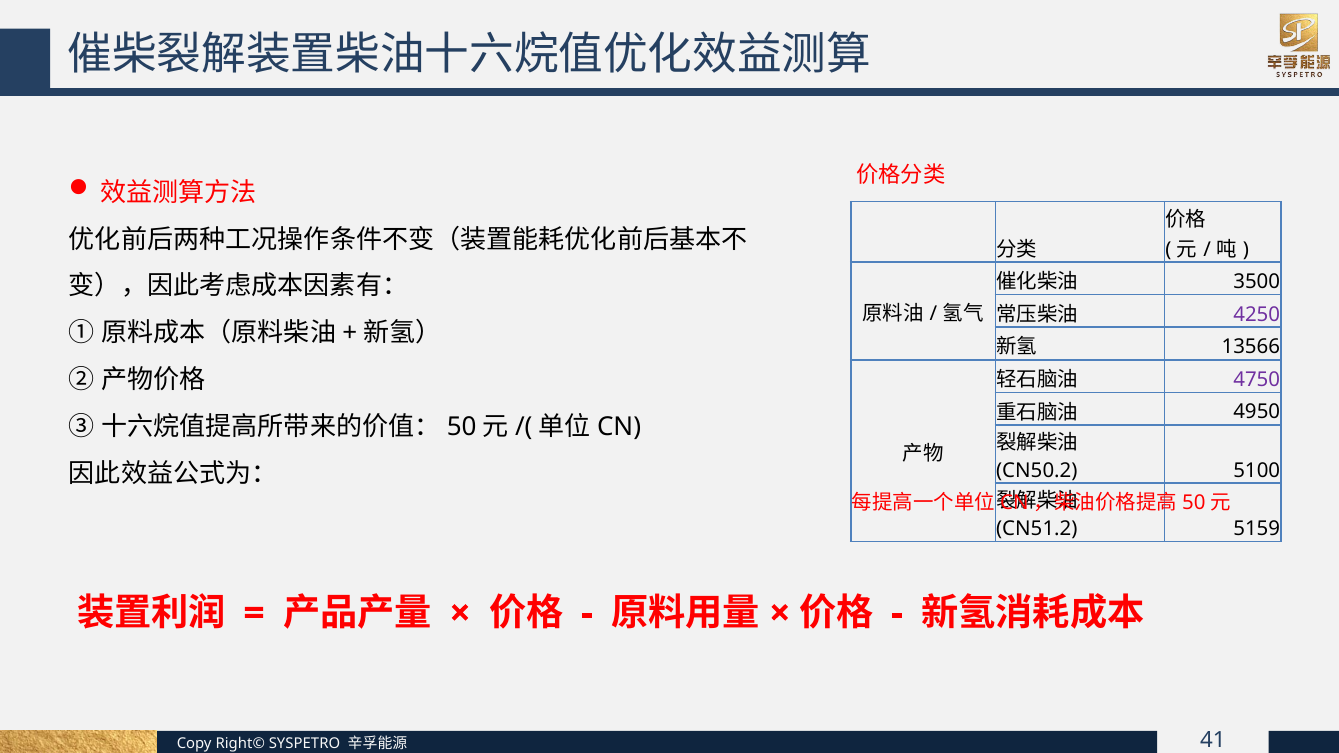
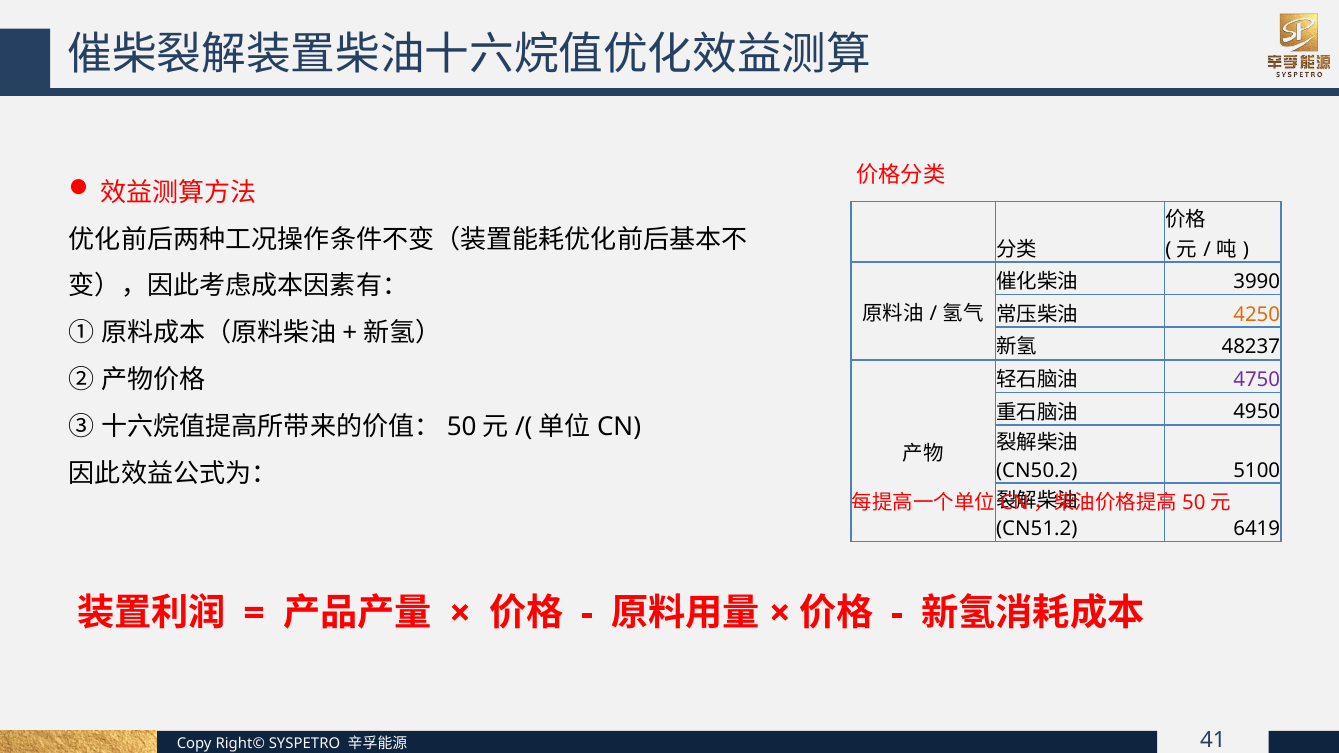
3500: 3500 -> 3990
4250 colour: purple -> orange
13566: 13566 -> 48237
5159: 5159 -> 6419
